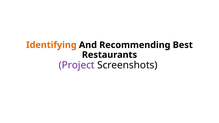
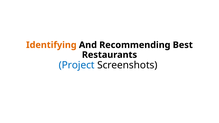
Project colour: purple -> blue
